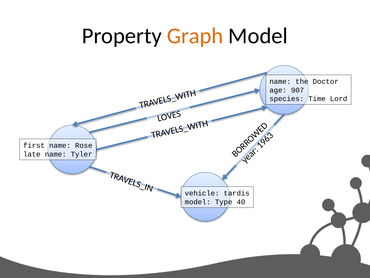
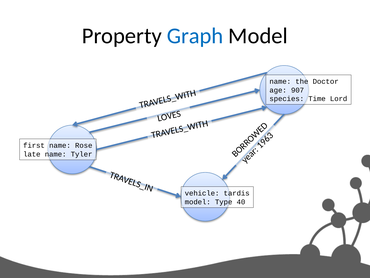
Graph colour: orange -> blue
